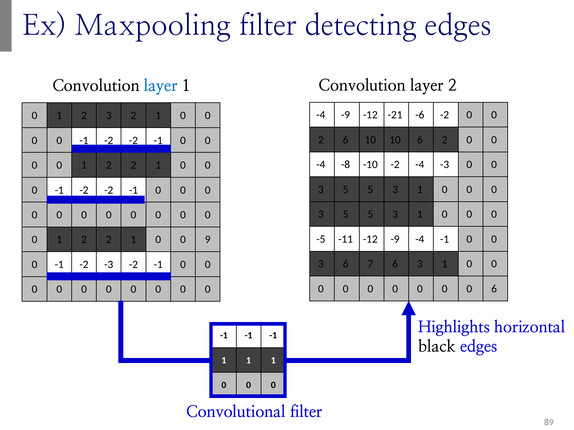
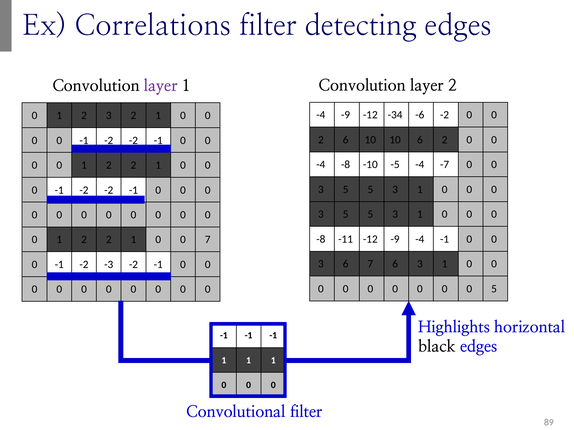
Maxpooling: Maxpooling -> Correlations
layer at (161, 86) colour: blue -> purple
-21: -21 -> -34
-10 -2: -2 -> -5
-4 -3: -3 -> -7
-5 at (321, 239): -5 -> -8
0 9: 9 -> 7
0 6: 6 -> 5
